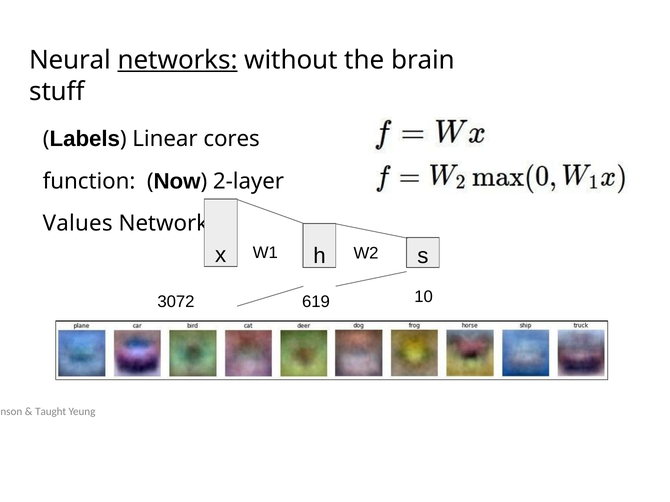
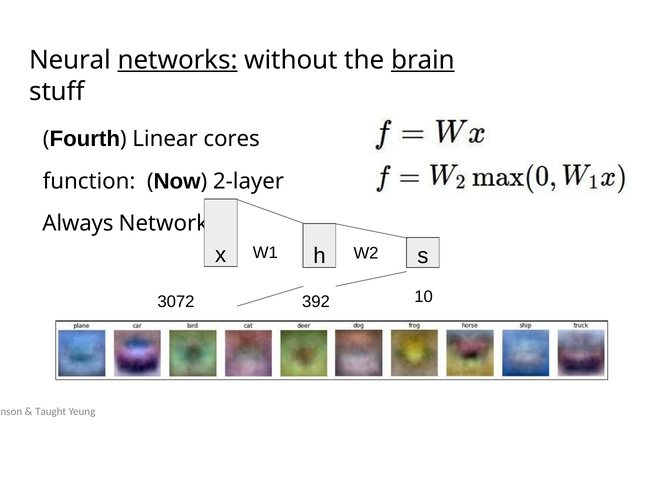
brain underline: none -> present
Labels: Labels -> Fourth
Values: Values -> Always
619: 619 -> 392
